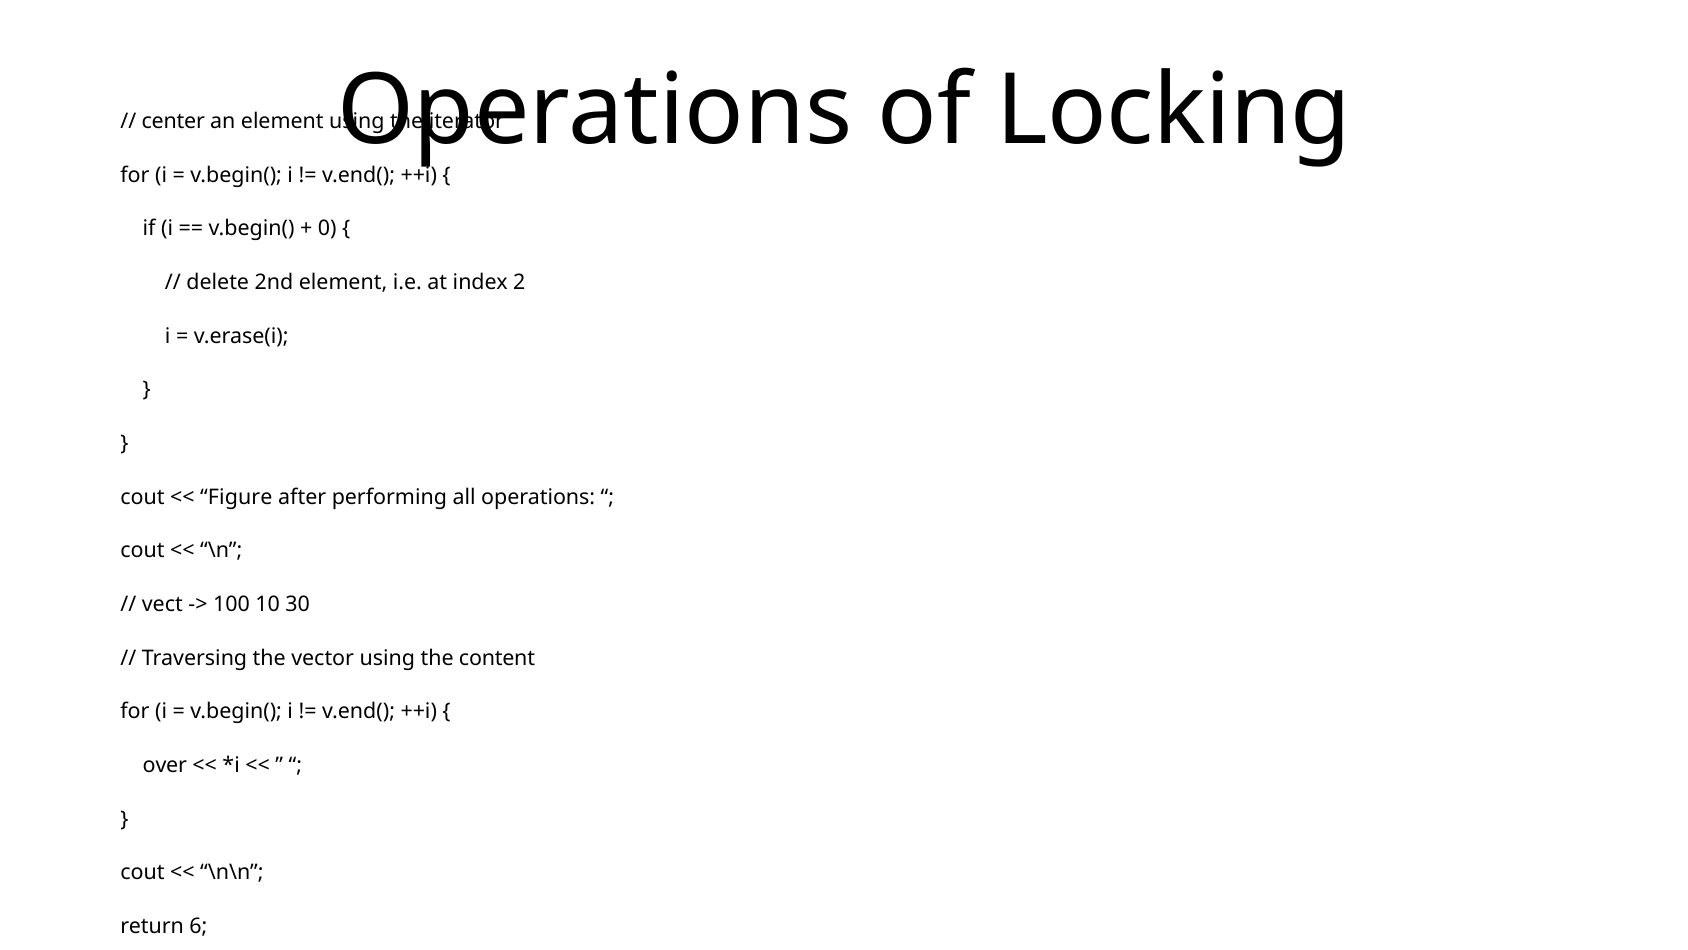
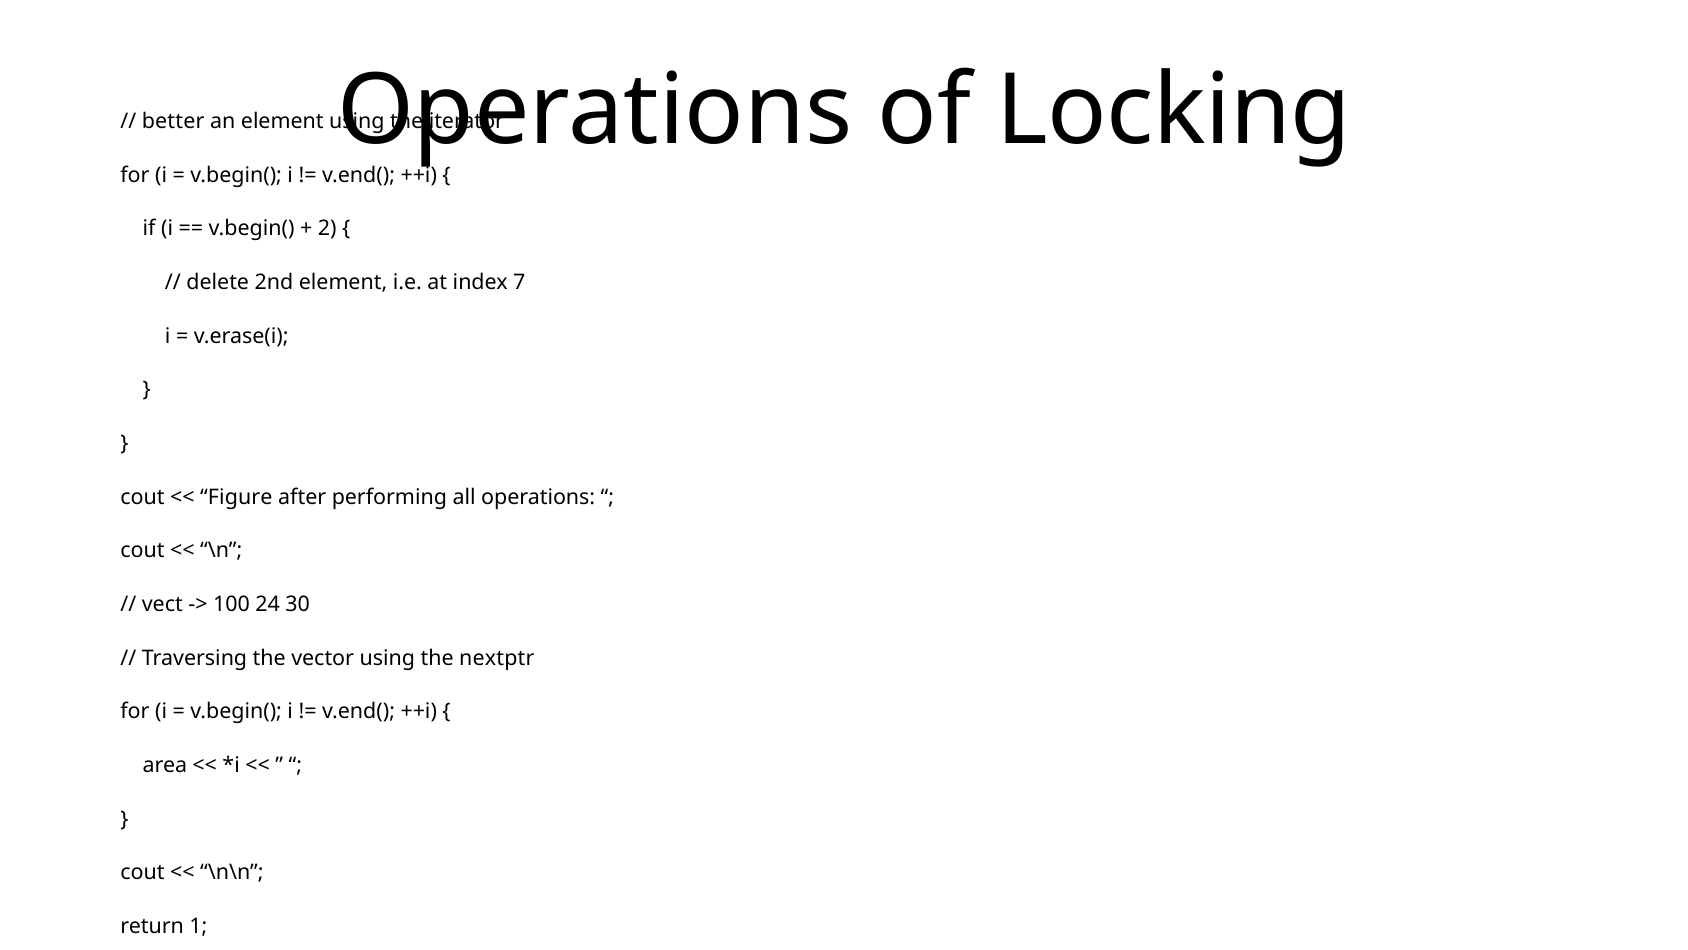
center: center -> better
0: 0 -> 2
2: 2 -> 7
10: 10 -> 24
content: content -> nextptr
over: over -> area
6: 6 -> 1
